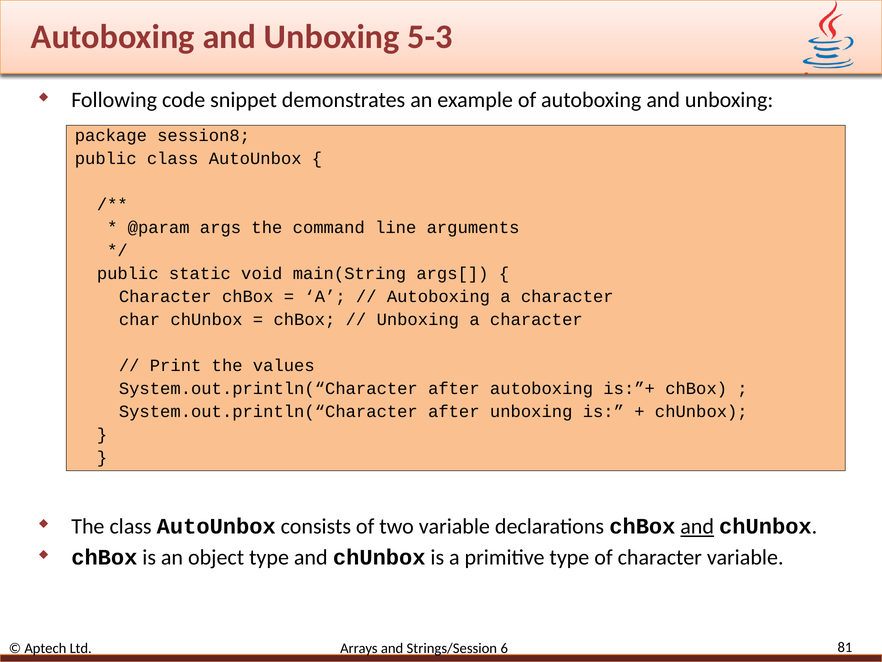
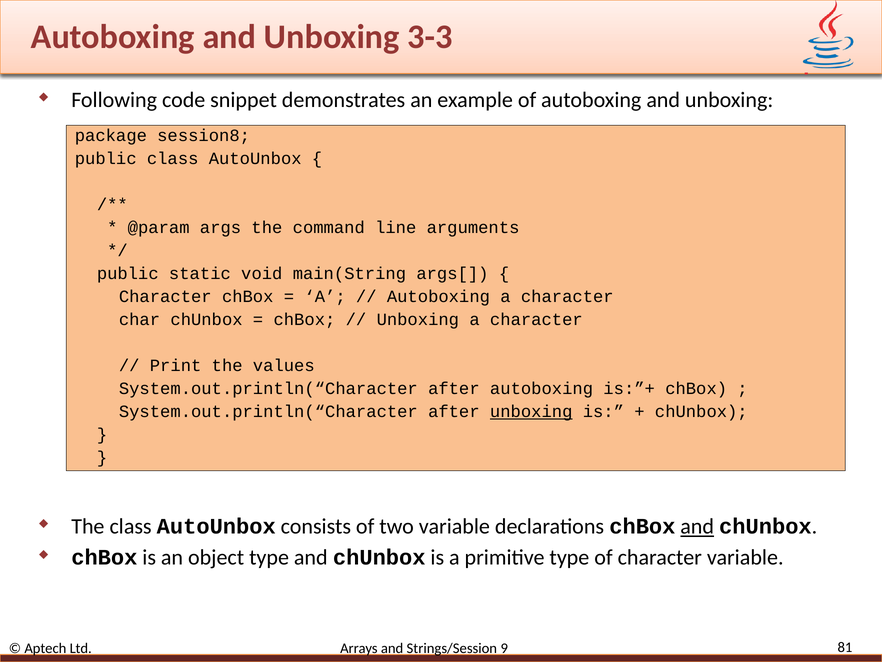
5-3: 5-3 -> 3-3
unboxing at (531, 411) underline: none -> present
6: 6 -> 9
